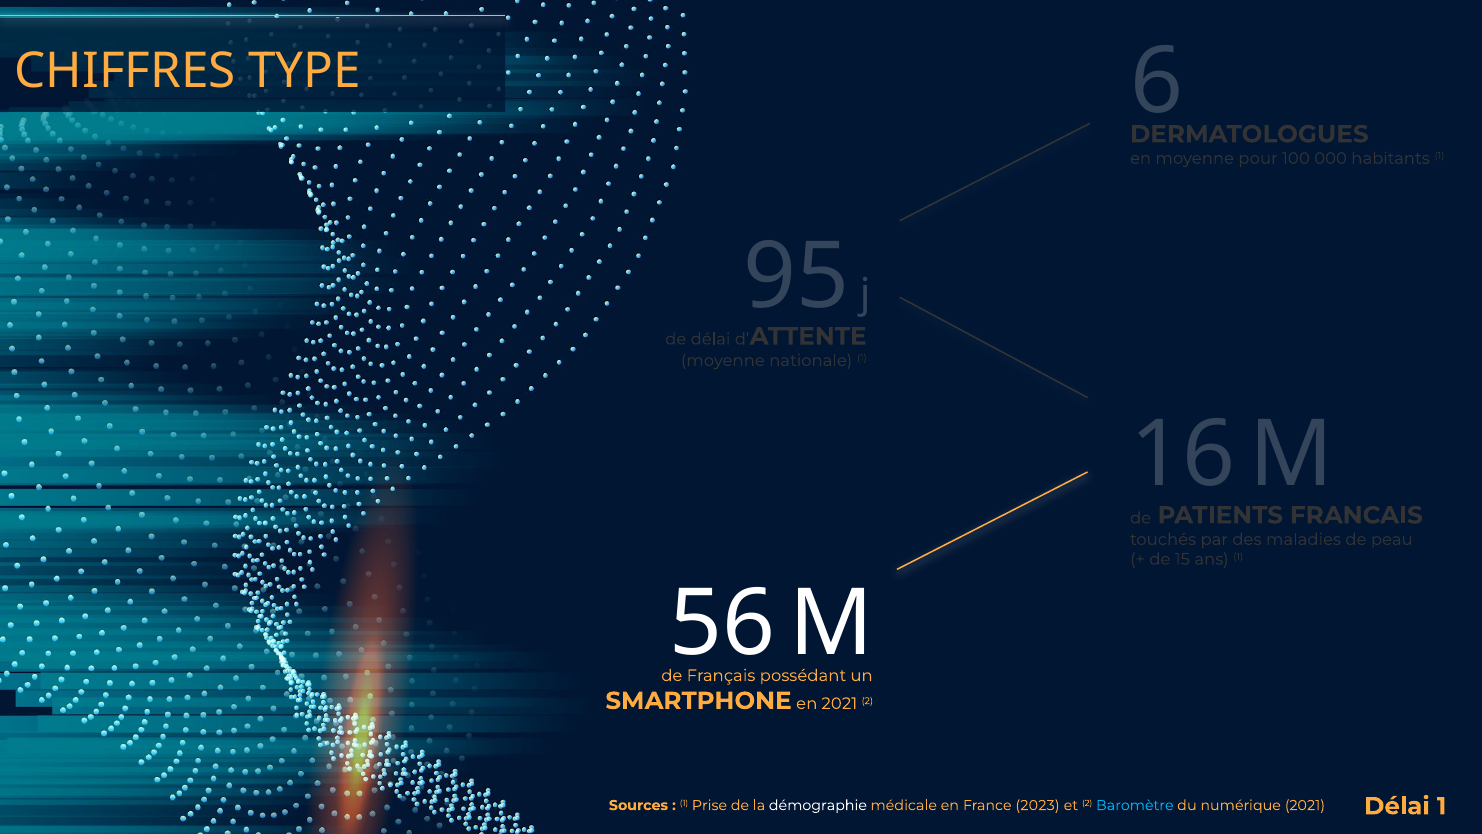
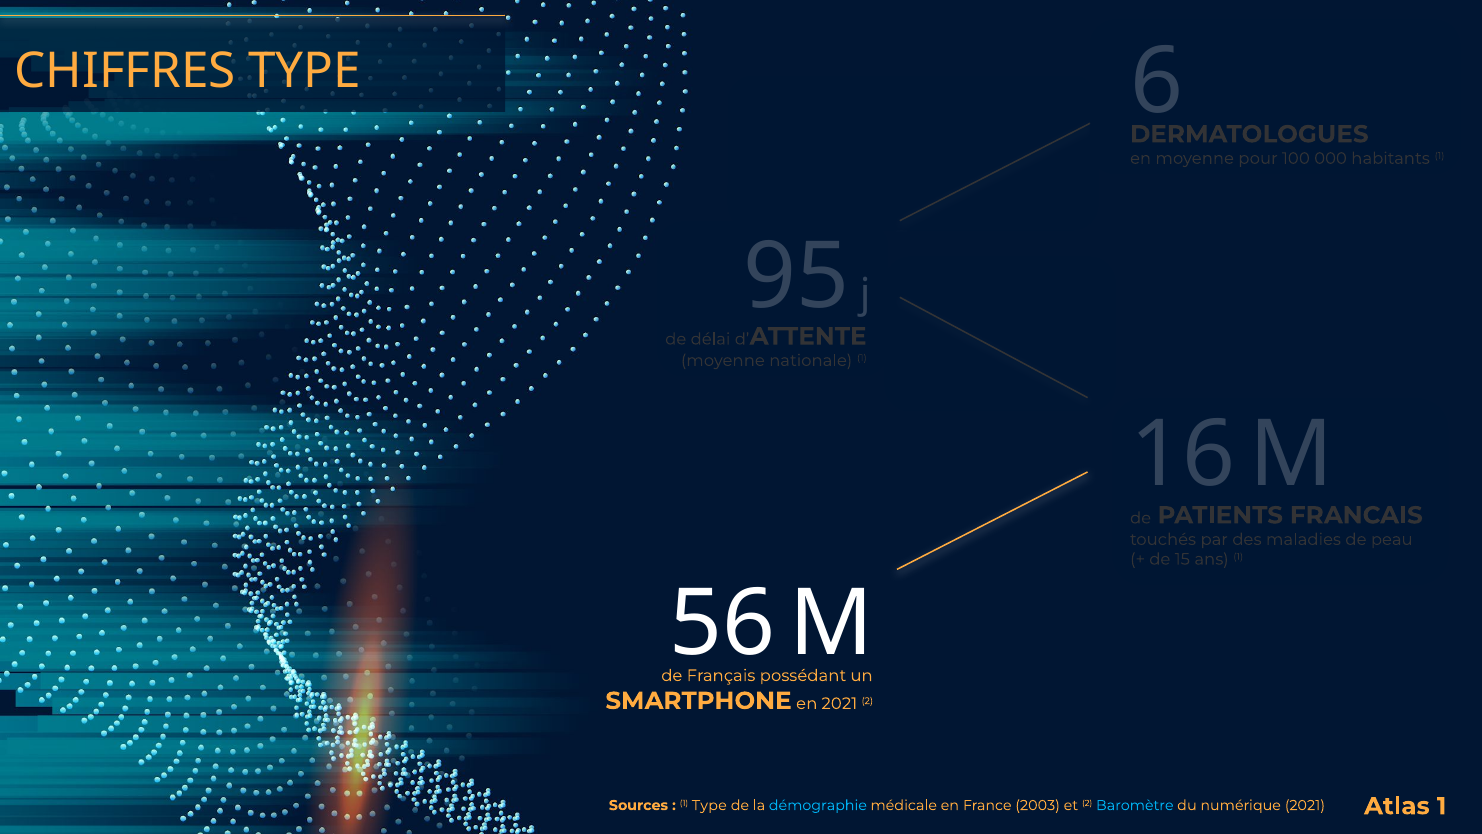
Délai at (1397, 806): Délai -> Atlas
1 Prise: Prise -> Type
démographie colour: white -> light blue
2023: 2023 -> 2003
